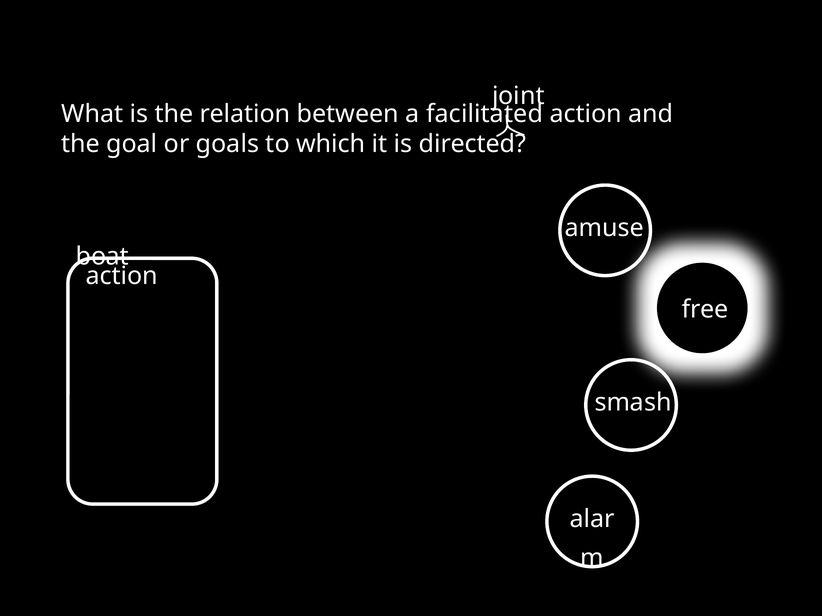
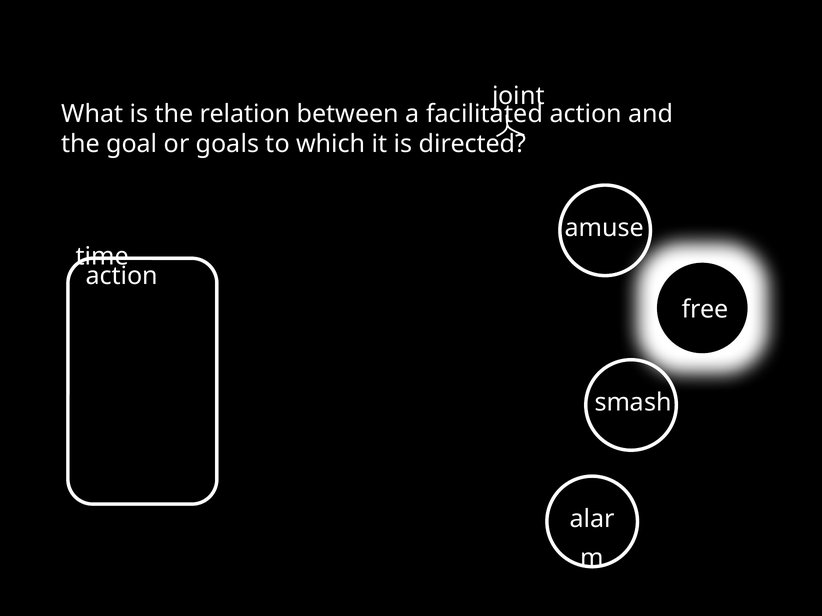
boat: boat -> time
